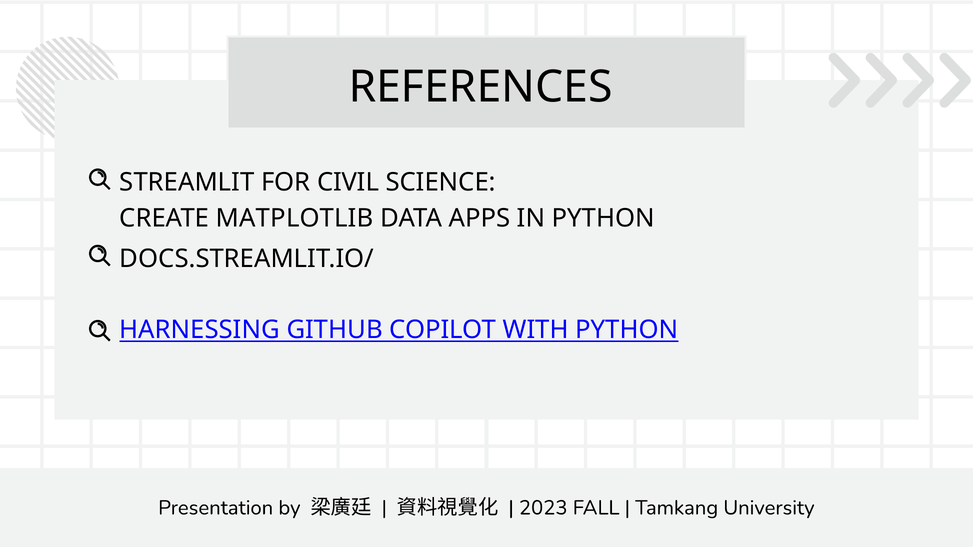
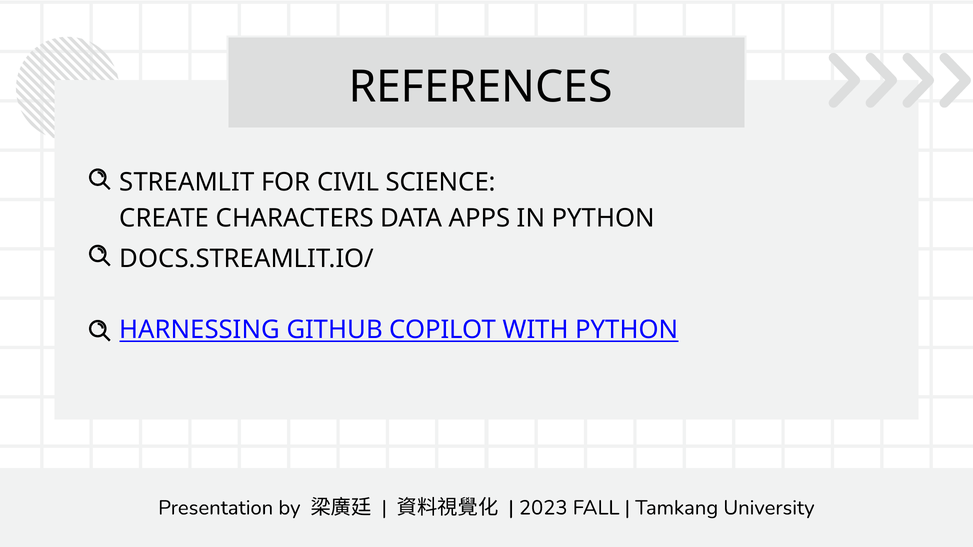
MATPLOTLIB: MATPLOTLIB -> CHARACTERS
